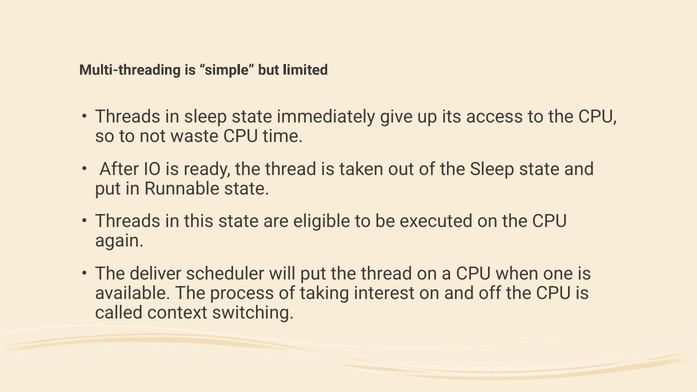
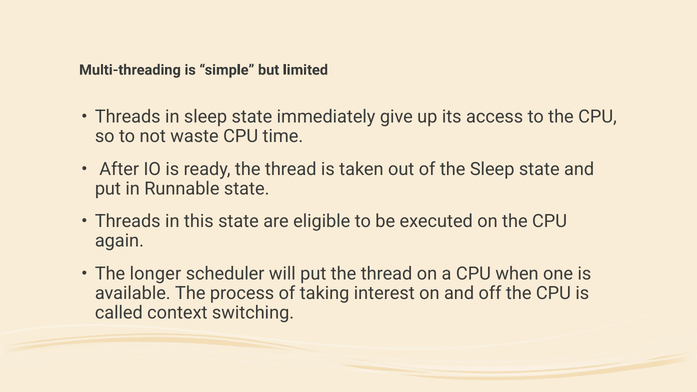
deliver: deliver -> longer
